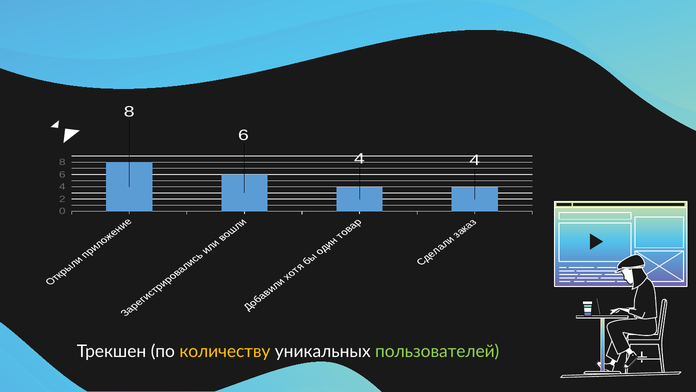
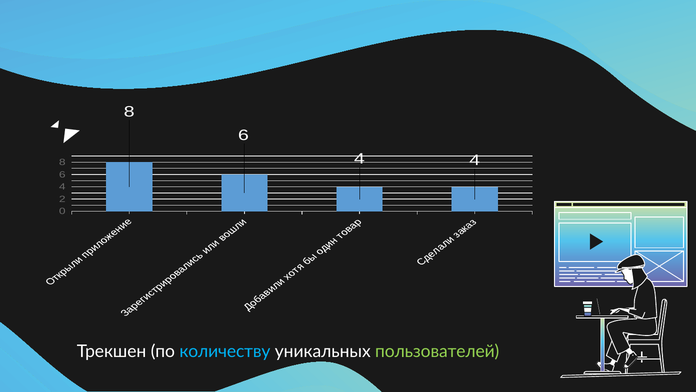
количеству colour: yellow -> light blue
